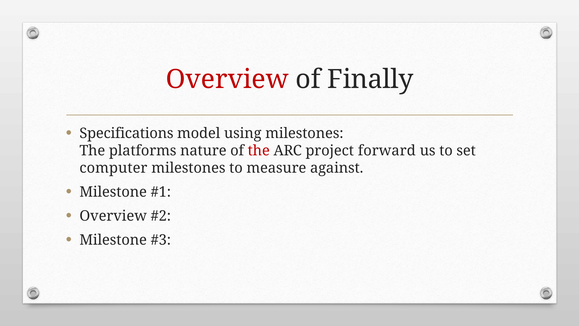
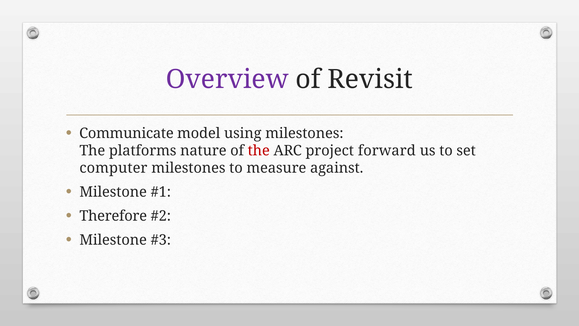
Overview at (227, 79) colour: red -> purple
Finally: Finally -> Revisit
Specifications: Specifications -> Communicate
Overview at (113, 216): Overview -> Therefore
